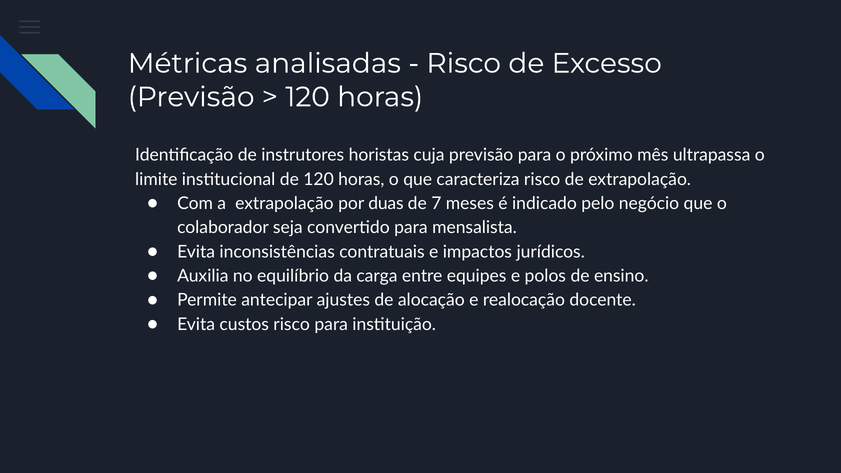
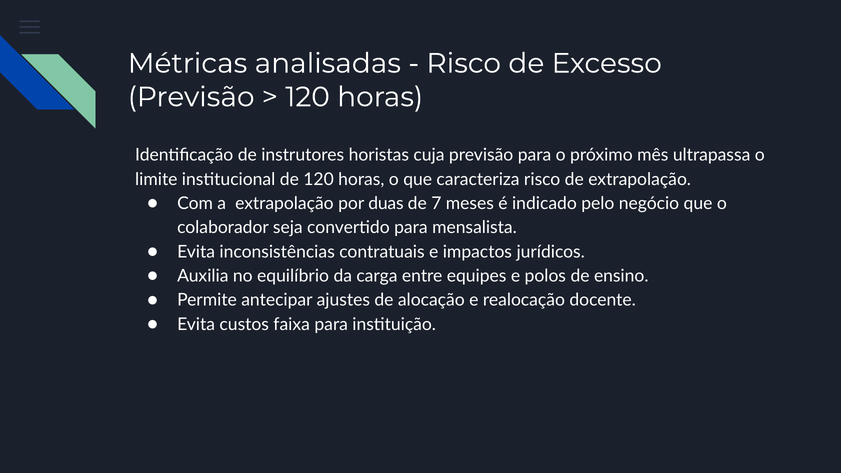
custos risco: risco -> faixa
